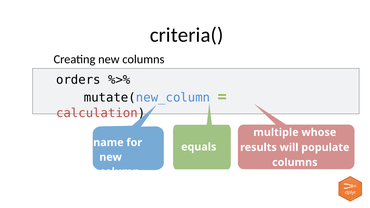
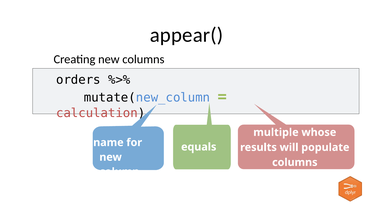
criteria(: criteria( -> appear(
